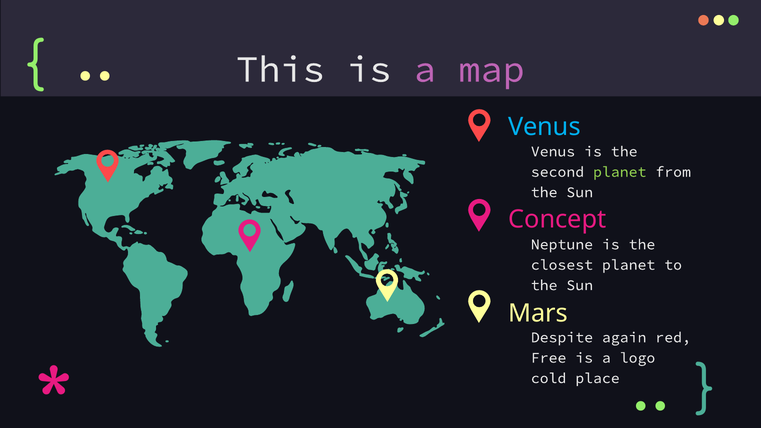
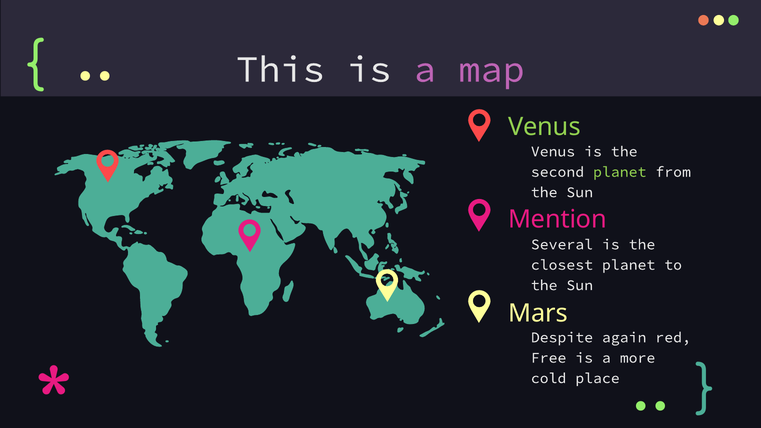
Venus at (544, 127) colour: light blue -> light green
Concept: Concept -> Mention
Neptune: Neptune -> Several
logo: logo -> more
